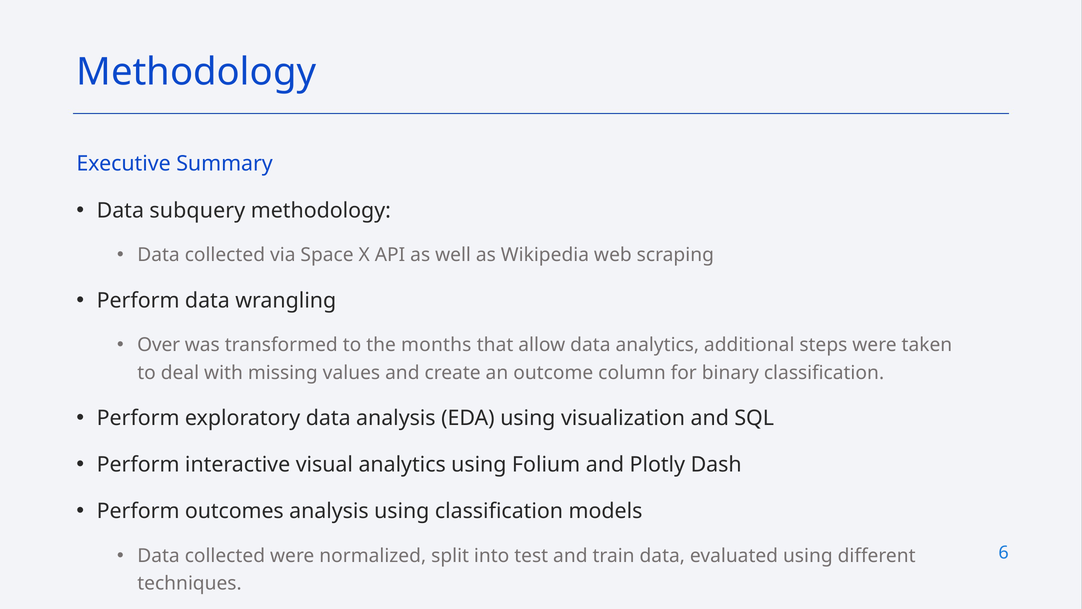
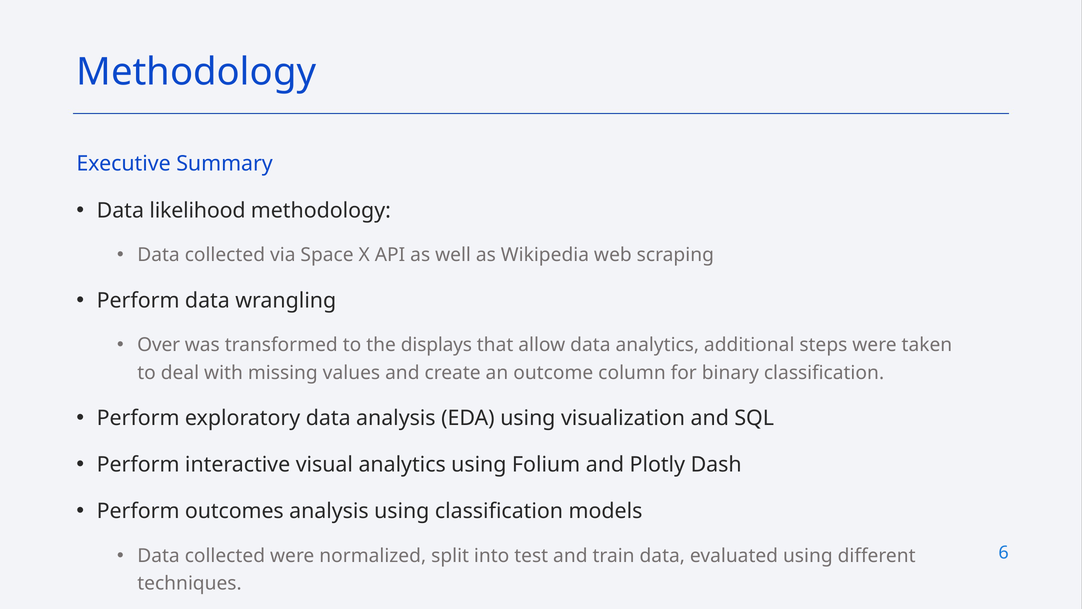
subquery: subquery -> likelihood
months: months -> displays
